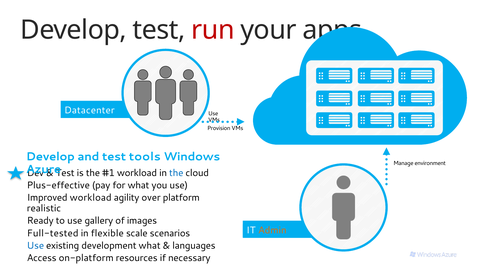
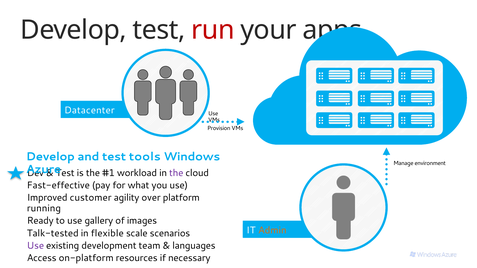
the at (176, 173) colour: blue -> purple
Plus-effective: Plus-effective -> Fast-effective
Improved workload: workload -> customer
realistic: realistic -> running
Full-tested: Full-tested -> Talk-tested
Use at (35, 246) colour: blue -> purple
development what: what -> team
